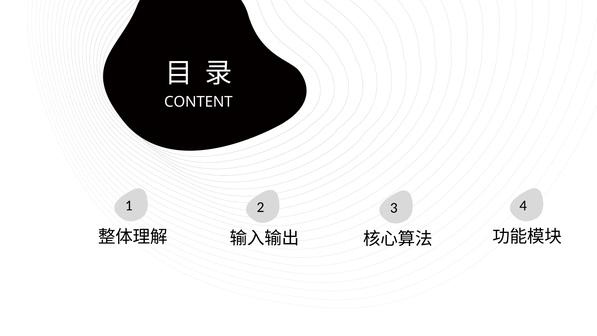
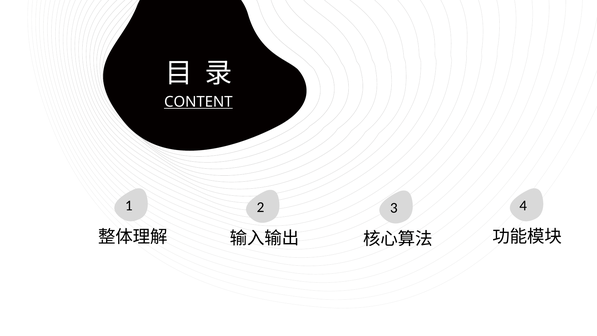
CONTENT underline: none -> present
